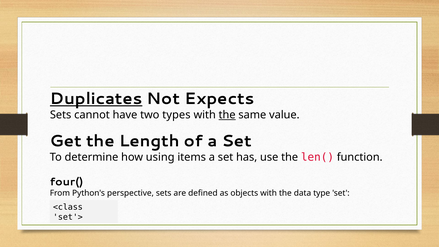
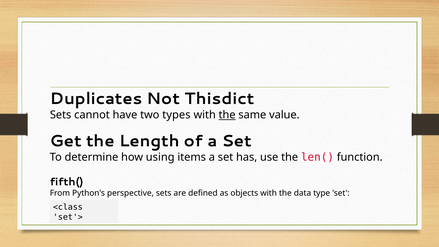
Duplicates underline: present -> none
Expects: Expects -> Thisdict
four(: four( -> fifth(
